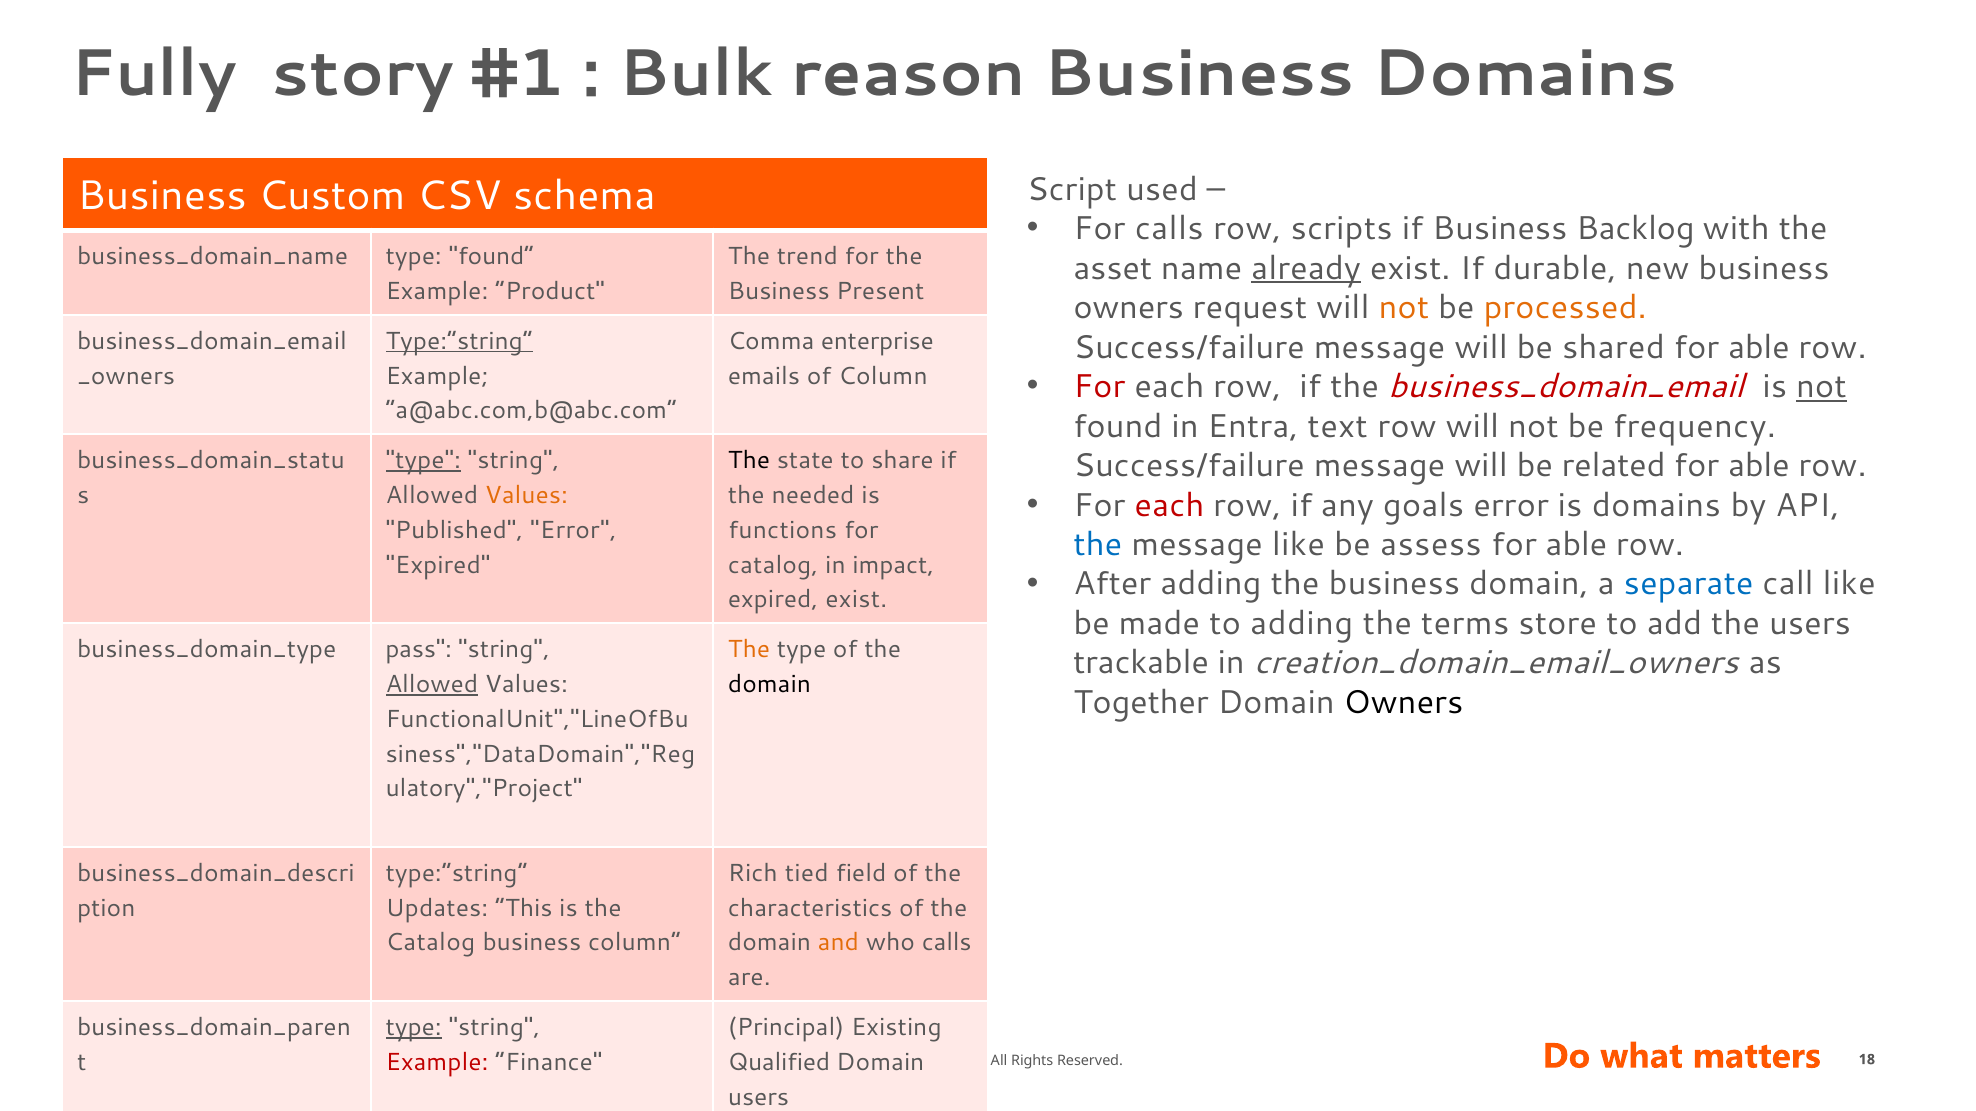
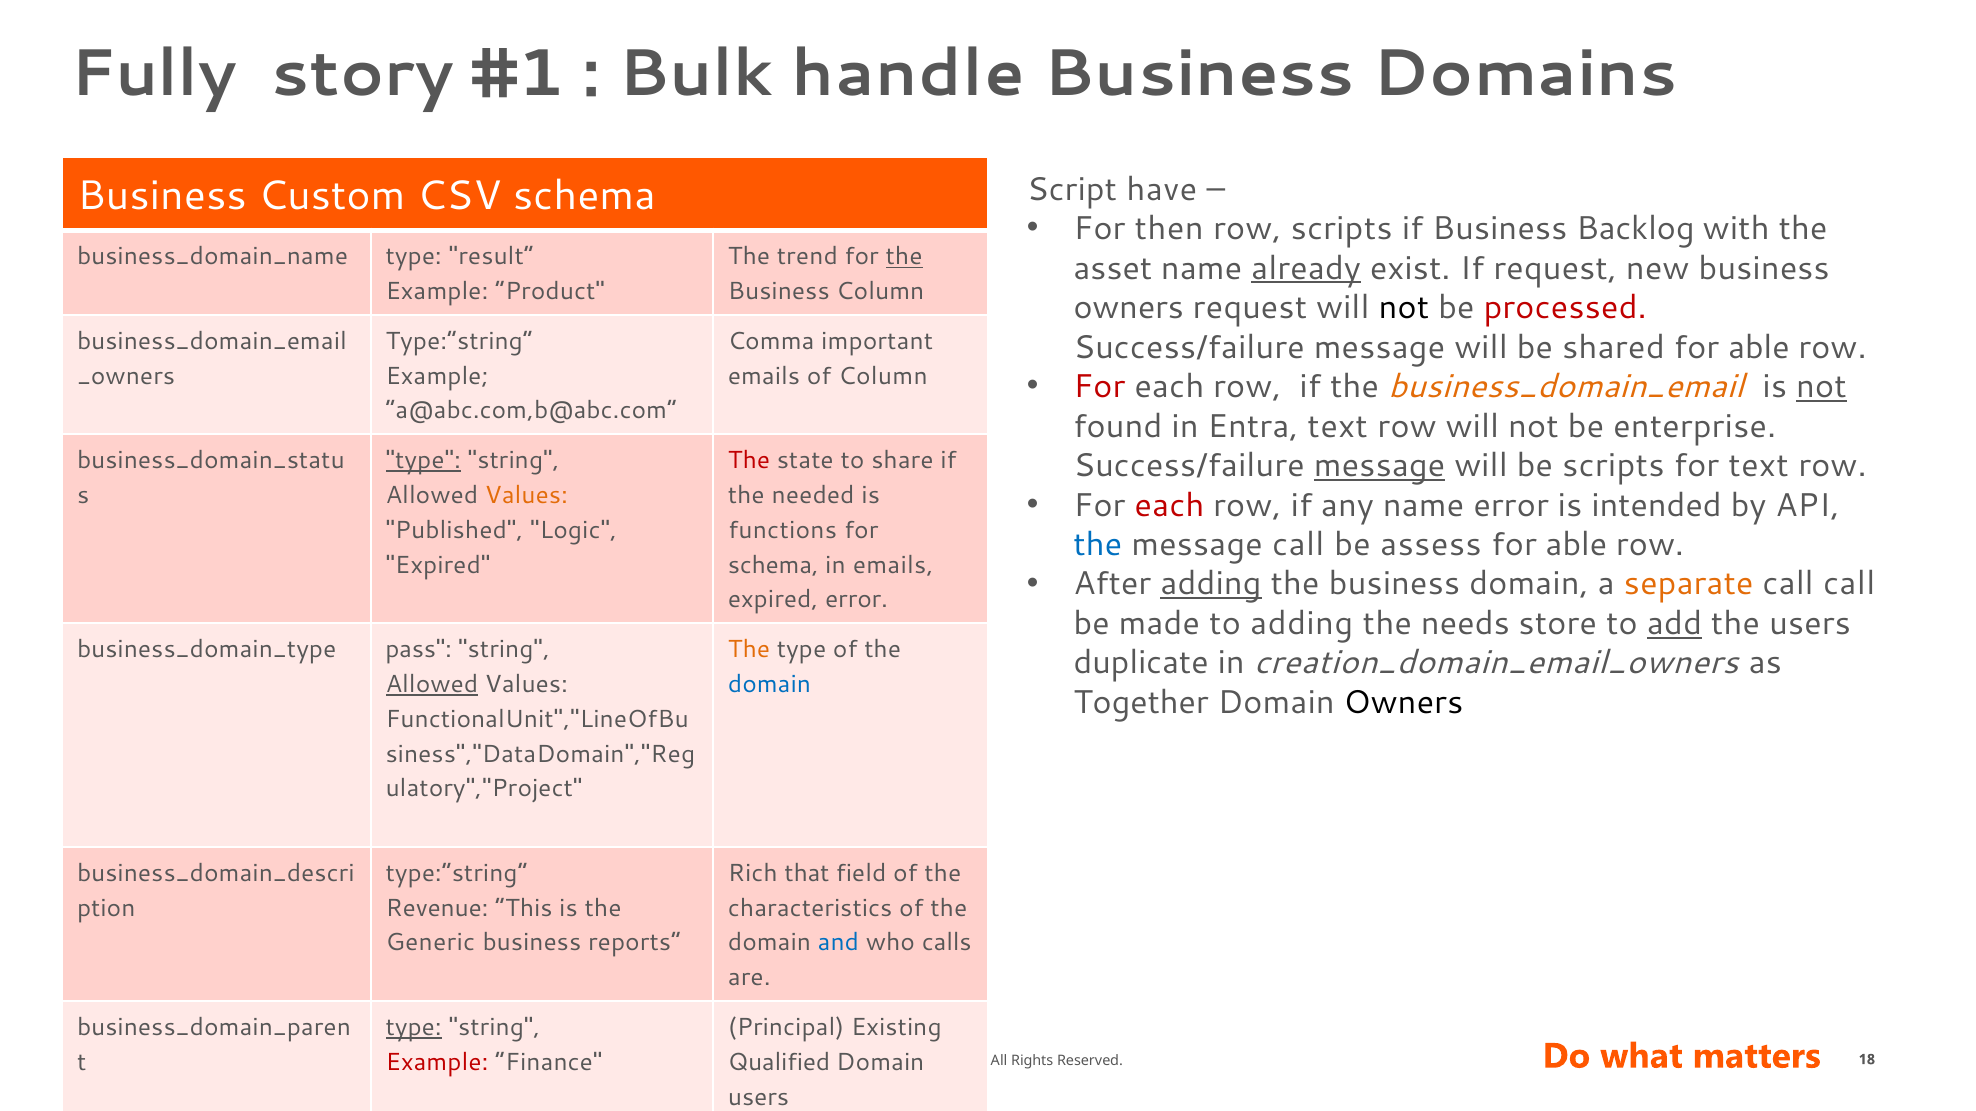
reason: reason -> handle
used: used -> have
For calls: calls -> then
found“: found“ -> result“
the at (904, 257) underline: none -> present
If durable: durable -> request
Business Present: Present -> Column
not at (1404, 308) colour: orange -> black
processed colour: orange -> red
Type:”string at (459, 341) underline: present -> none
enterprise: enterprise -> important
business_domain_email at (1566, 387) colour: red -> orange
frequency: frequency -> enterprise
The at (749, 461) colour: black -> red
message at (1380, 466) underline: none -> present
be related: related -> scripts
able at (1759, 466): able -> text
any goals: goals -> name
is domains: domains -> intended
Published Error: Error -> Logic
message like: like -> call
catalog at (773, 565): catalog -> schema
in impact: impact -> emails
adding at (1211, 584) underline: none -> present
separate colour: blue -> orange
call like: like -> call
expired exist: exist -> error
terms: terms -> needs
add underline: none -> present
trackable: trackable -> duplicate
domain at (769, 685) colour: black -> blue
tied: tied -> that
Updates: Updates -> Revenue
Catalog at (430, 943): Catalog -> Generic
business column: column -> reports
and colour: orange -> blue
